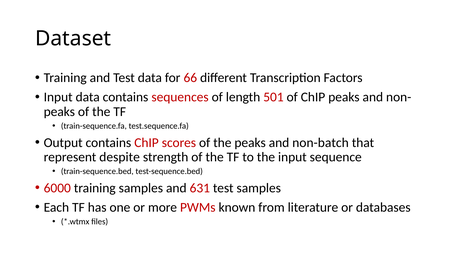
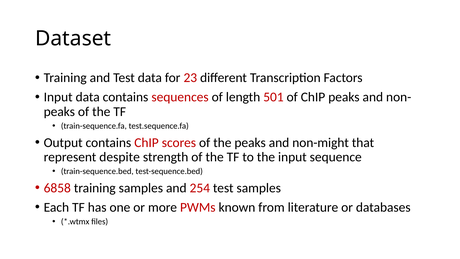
66: 66 -> 23
non-batch: non-batch -> non-might
6000: 6000 -> 6858
631: 631 -> 254
